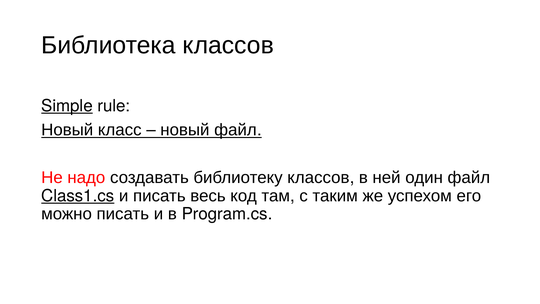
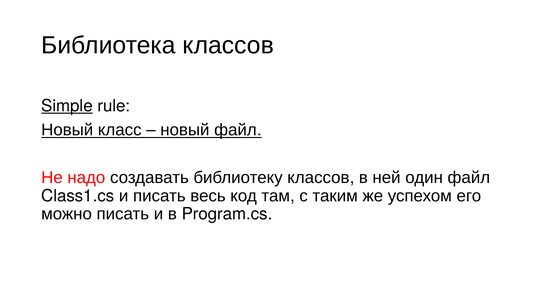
Class1.cs underline: present -> none
